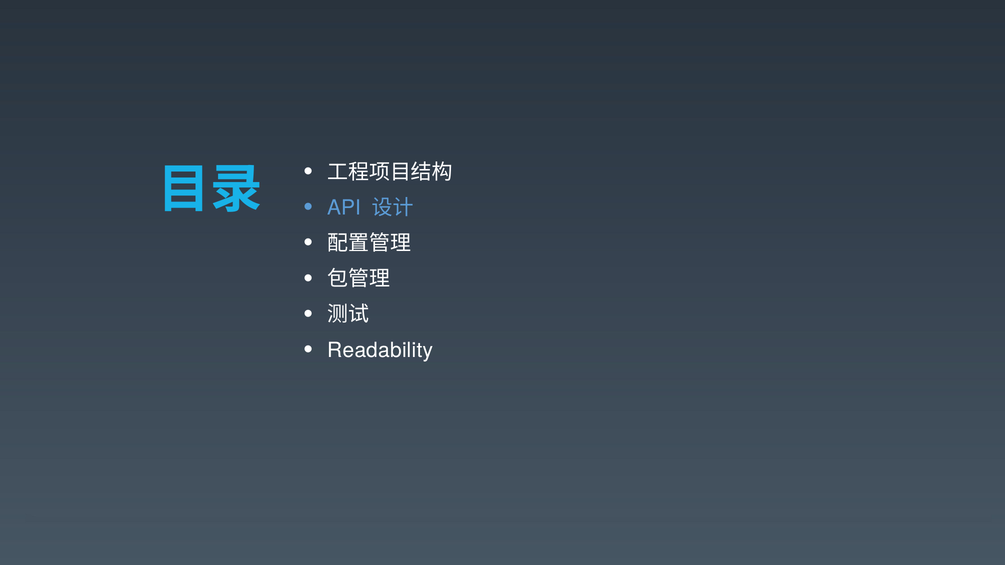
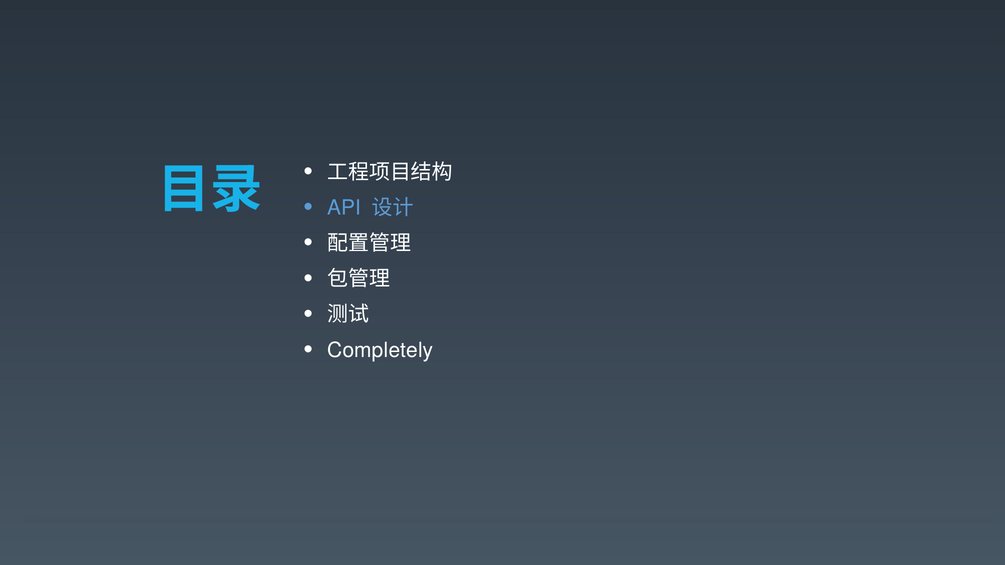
Readability: Readability -> Completely
